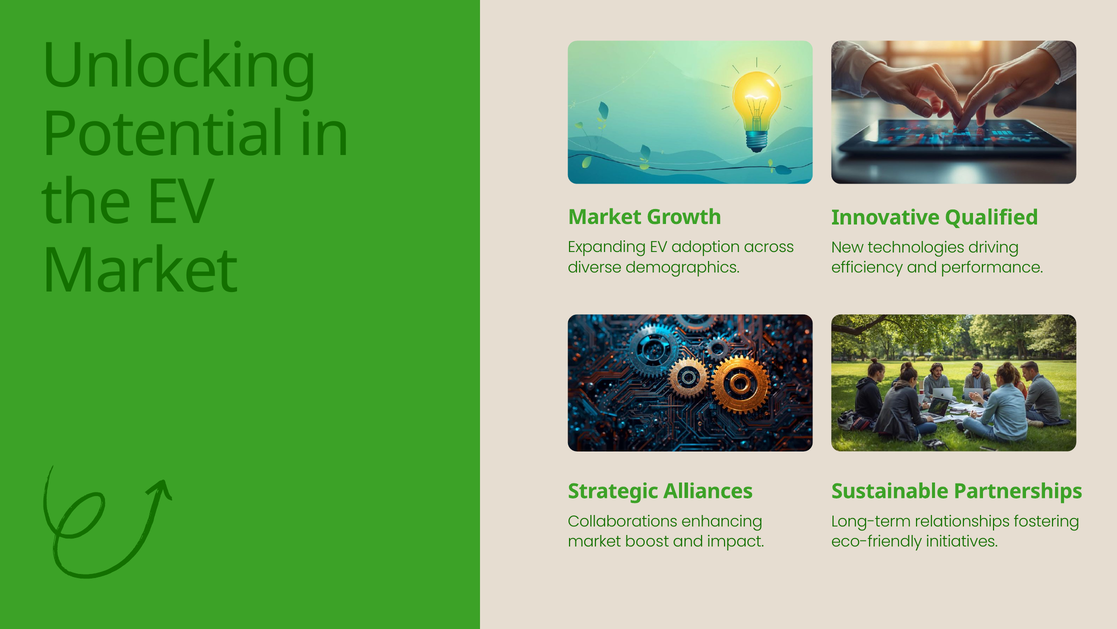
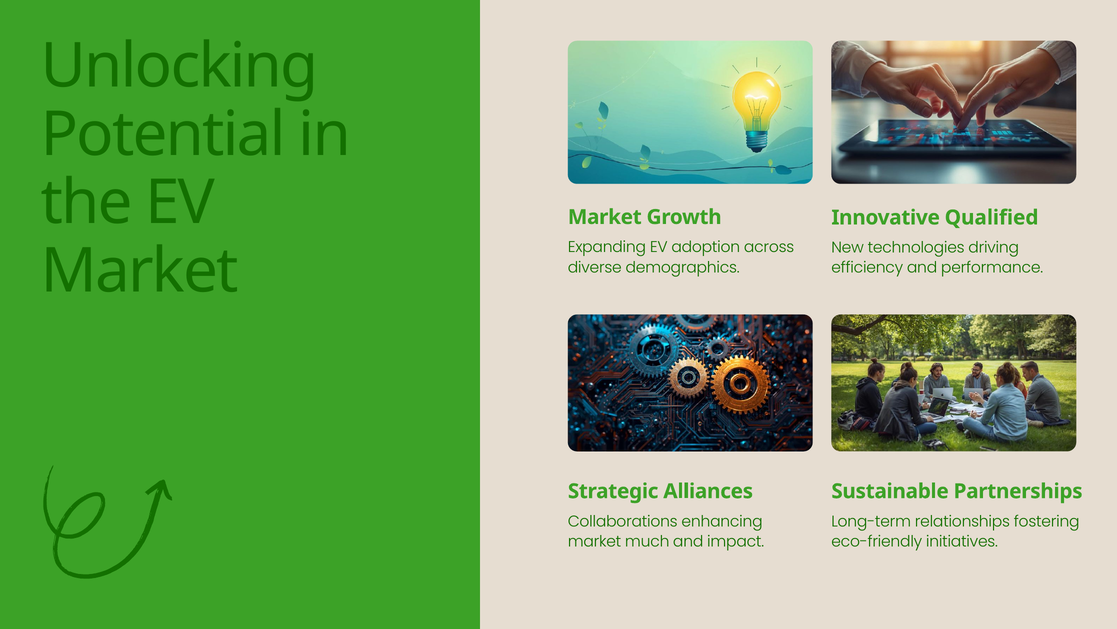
boost: boost -> much
